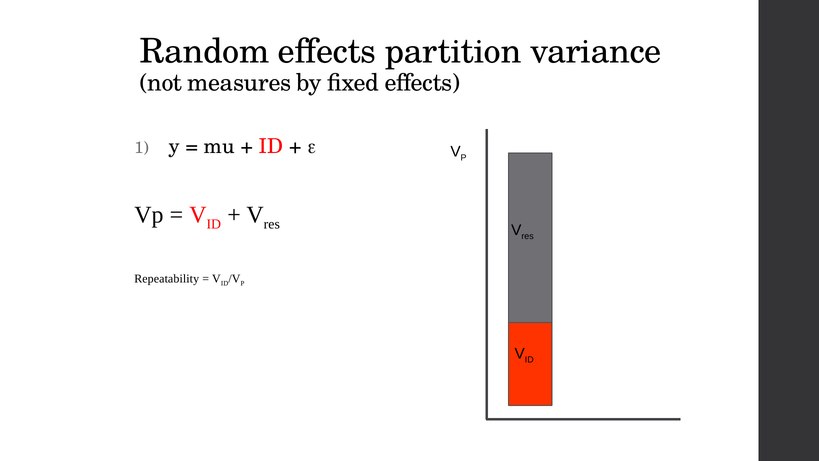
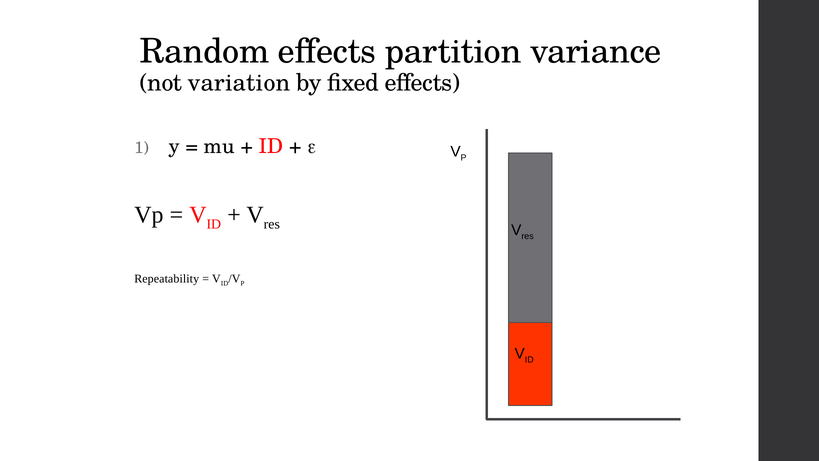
measures: measures -> variation
